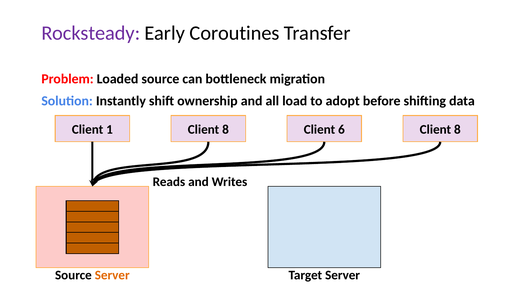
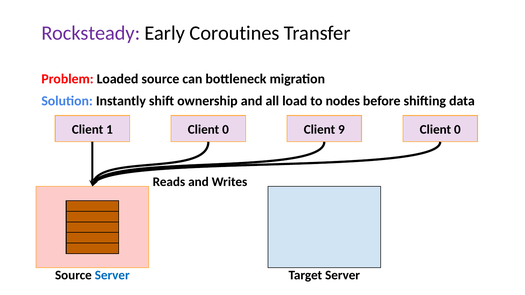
adopt: adopt -> nodes
1 Client 8: 8 -> 0
6: 6 -> 9
8 at (457, 130): 8 -> 0
Server at (112, 276) colour: orange -> blue
